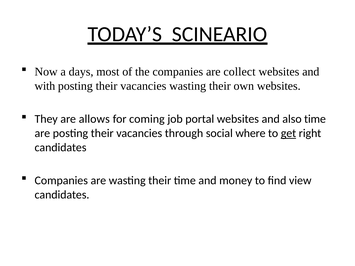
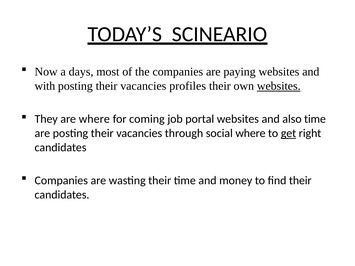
collect: collect -> paying
vacancies wasting: wasting -> profiles
websites at (279, 86) underline: none -> present
are allows: allows -> where
find view: view -> their
